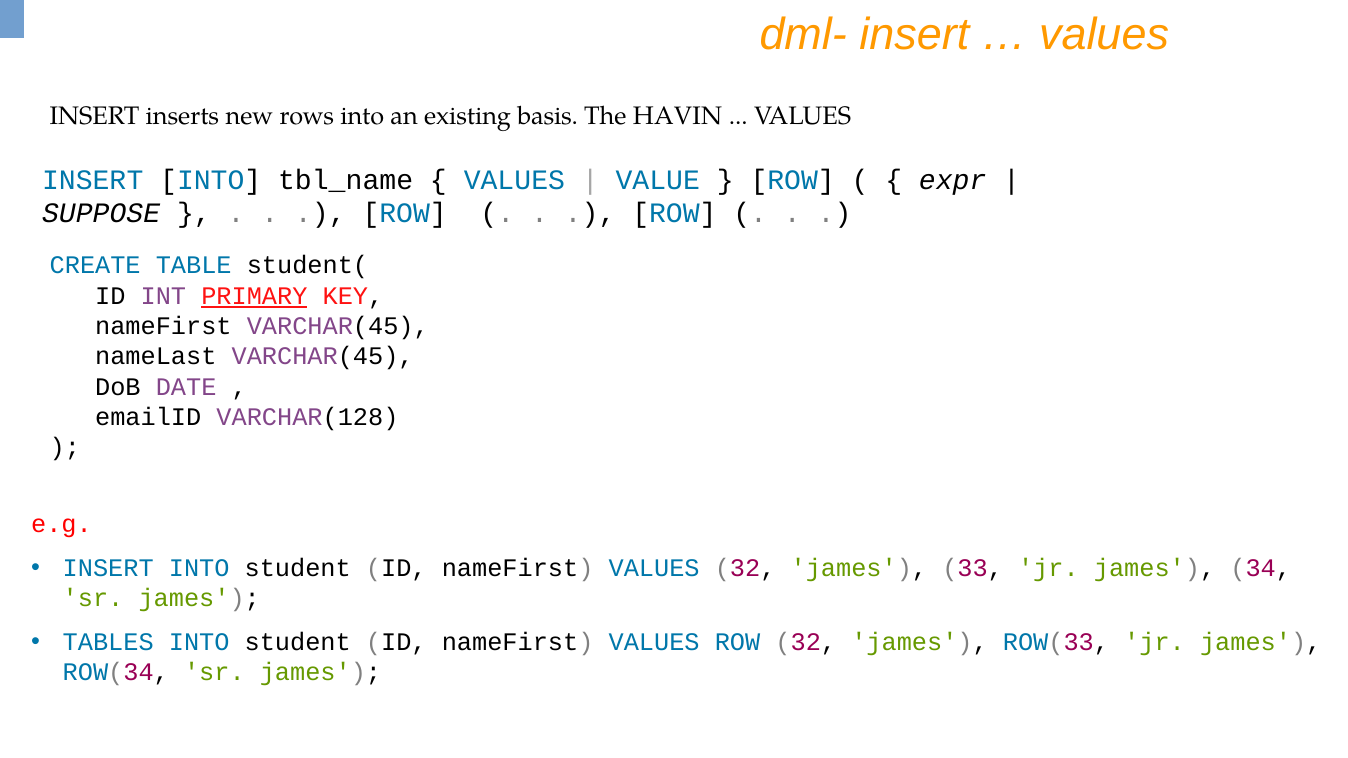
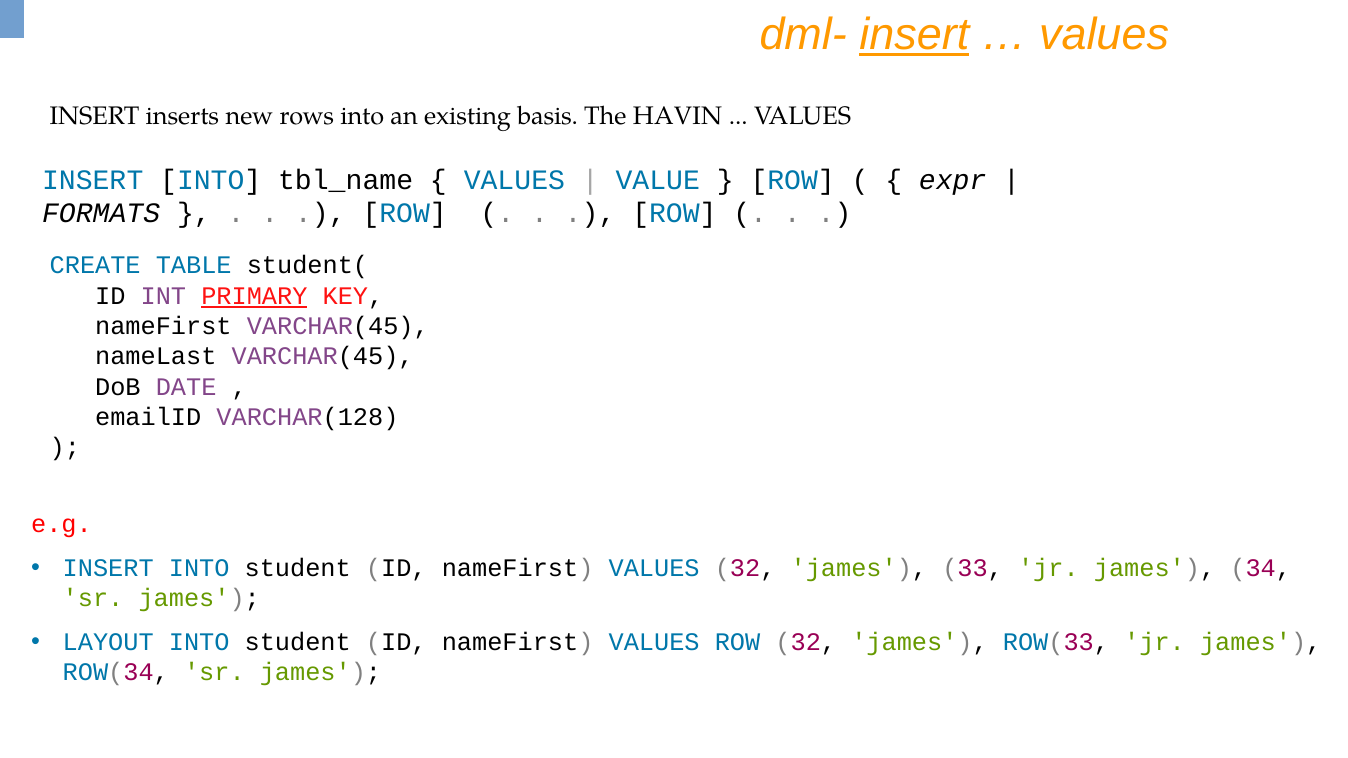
insert at (914, 35) underline: none -> present
SUPPOSE: SUPPOSE -> FORMATS
TABLES: TABLES -> LAYOUT
